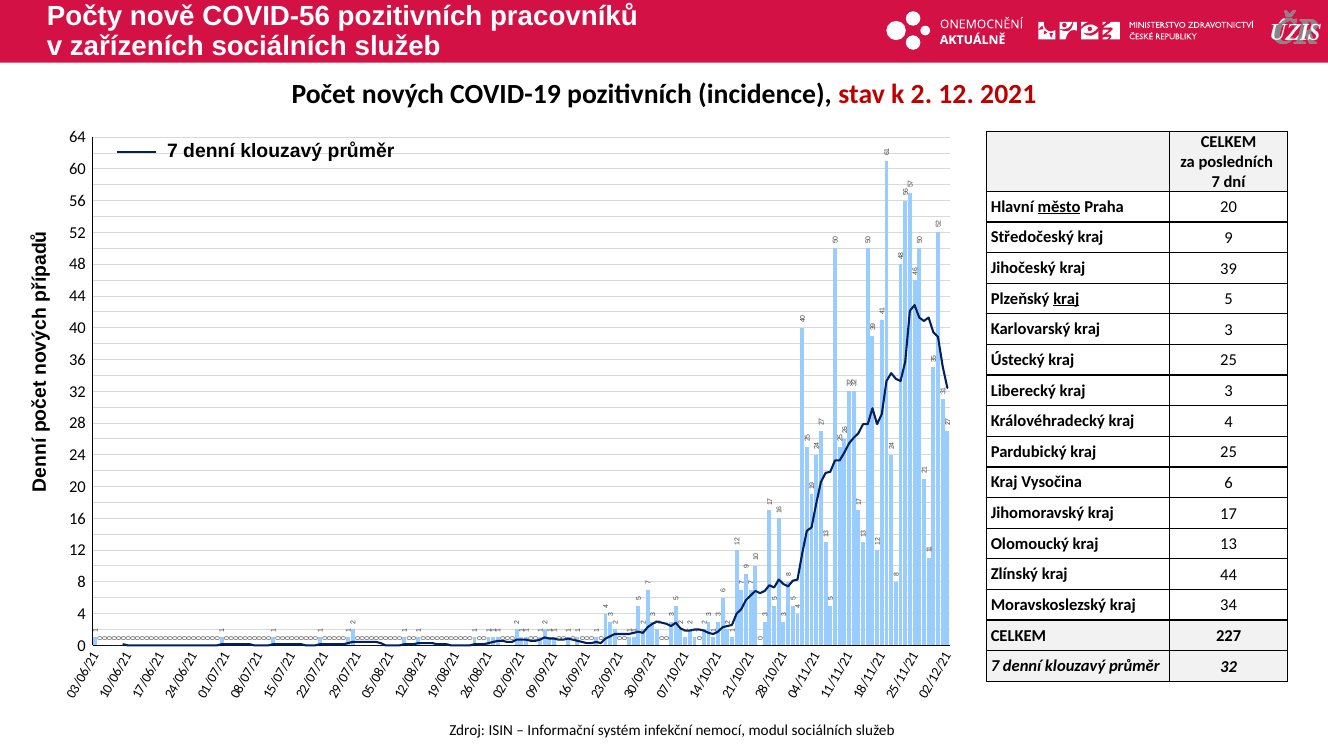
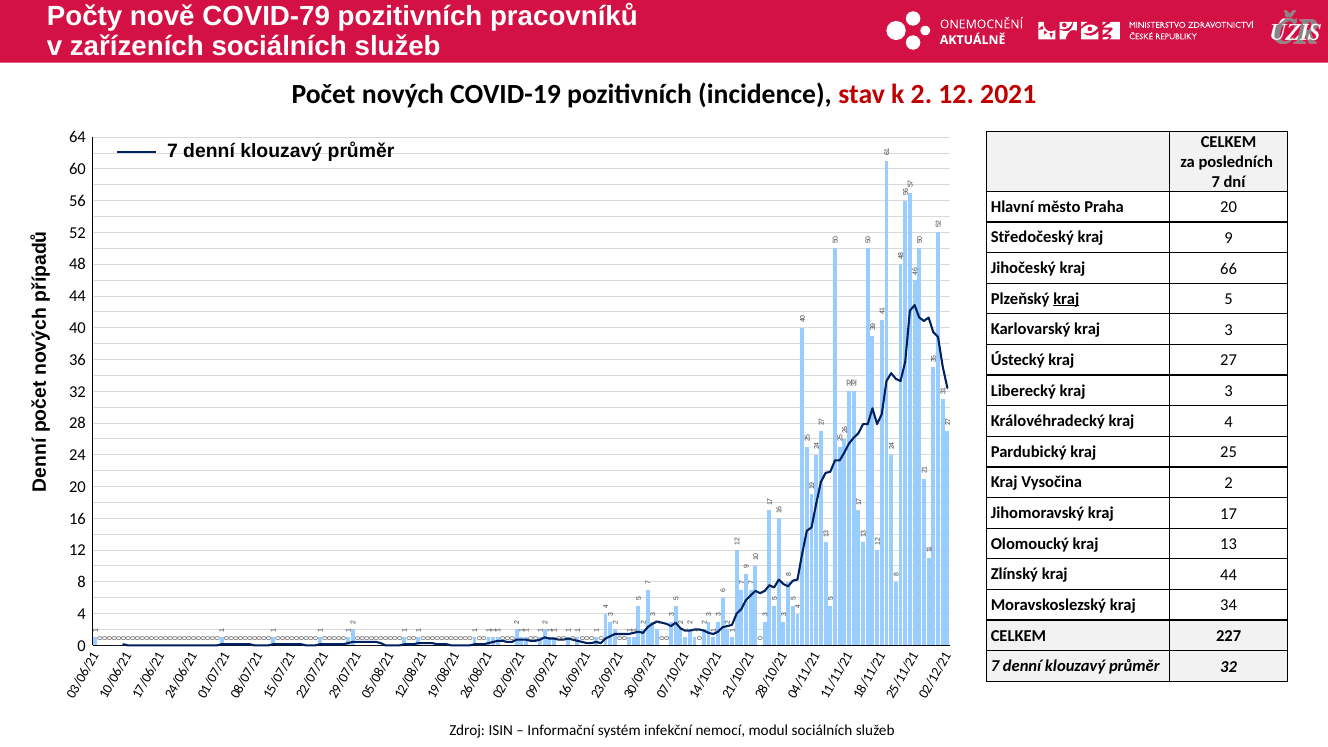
COVID-56: COVID-56 -> COVID-79
město underline: present -> none
39: 39 -> 66
Ústecký kraj 25: 25 -> 27
Vysočina 6: 6 -> 2
